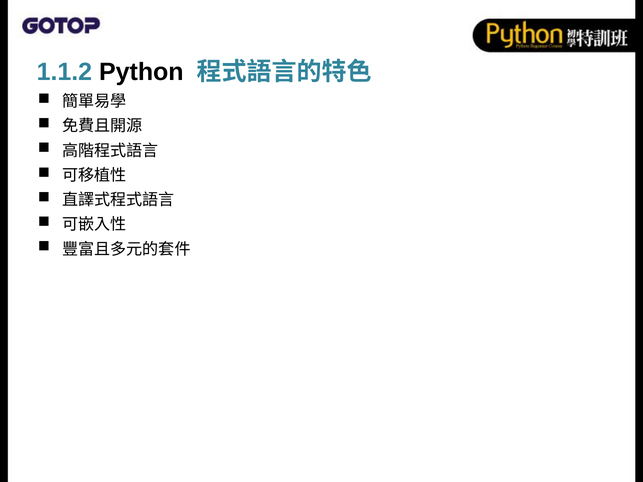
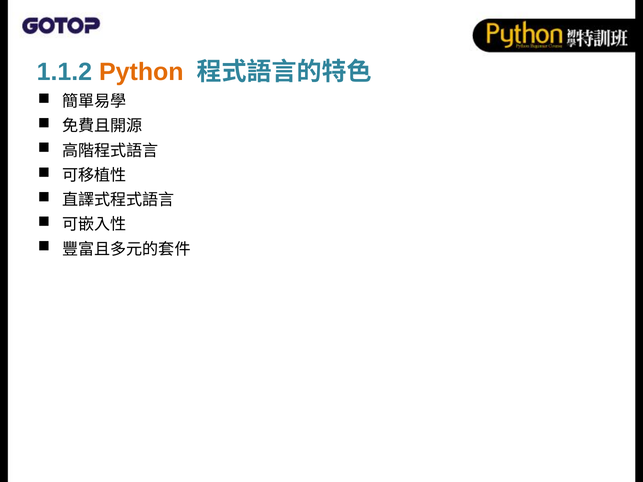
Python colour: black -> orange
